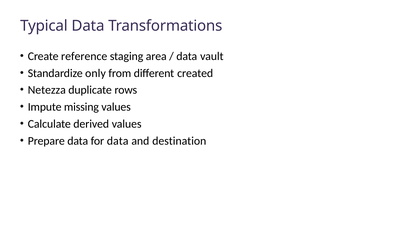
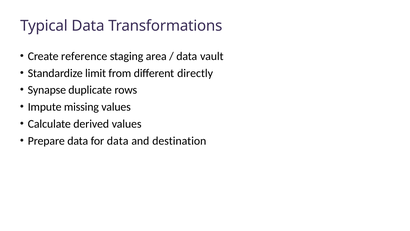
only: only -> limit
created: created -> directly
Netezza: Netezza -> Synapse
